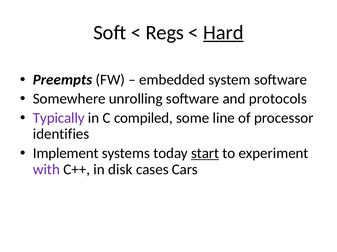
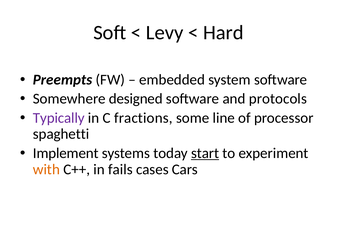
Regs: Regs -> Levy
Hard underline: present -> none
unrolling: unrolling -> designed
compiled: compiled -> fractions
identifies: identifies -> spaghetti
with colour: purple -> orange
disk: disk -> fails
